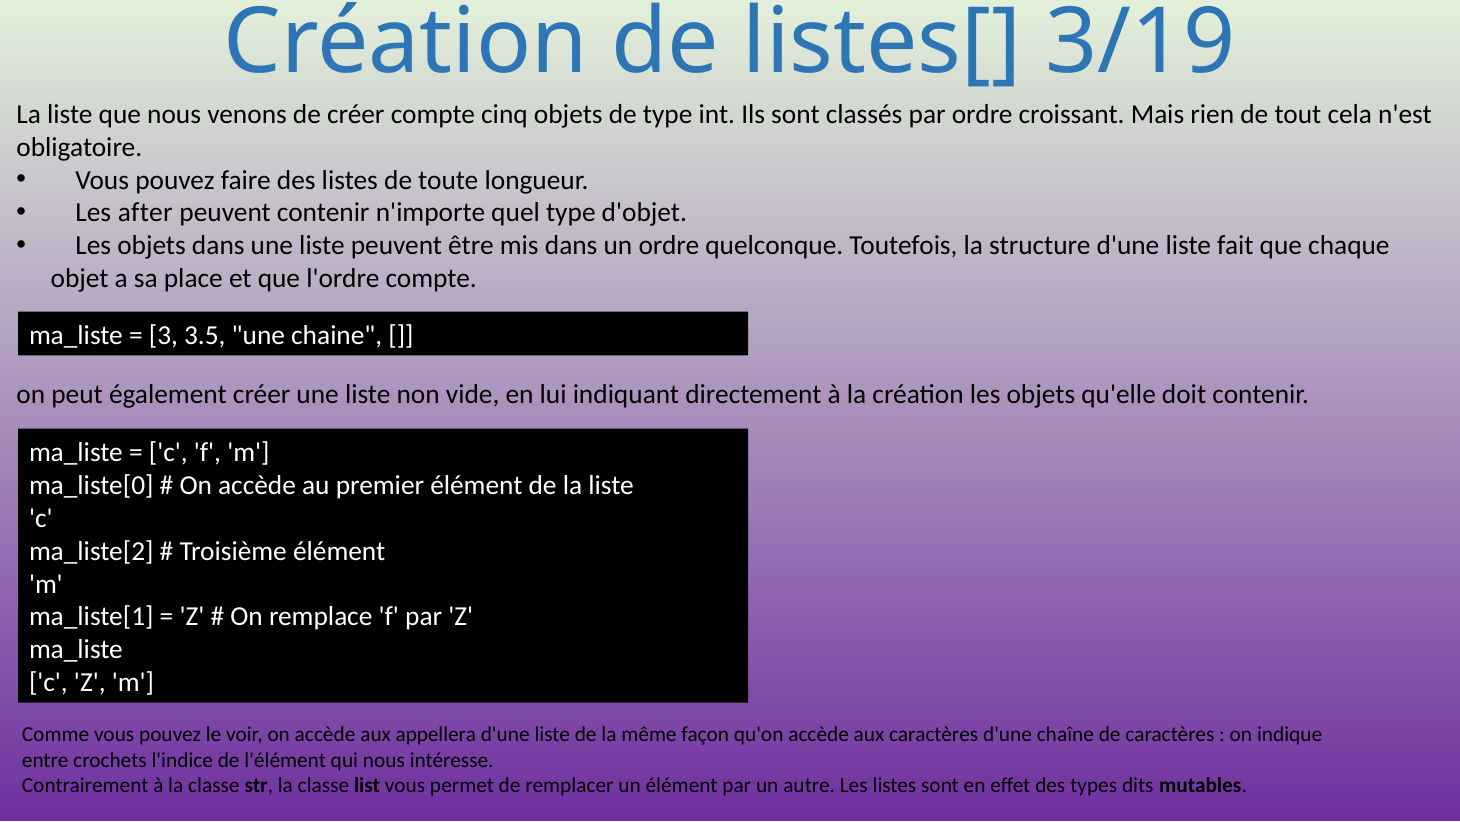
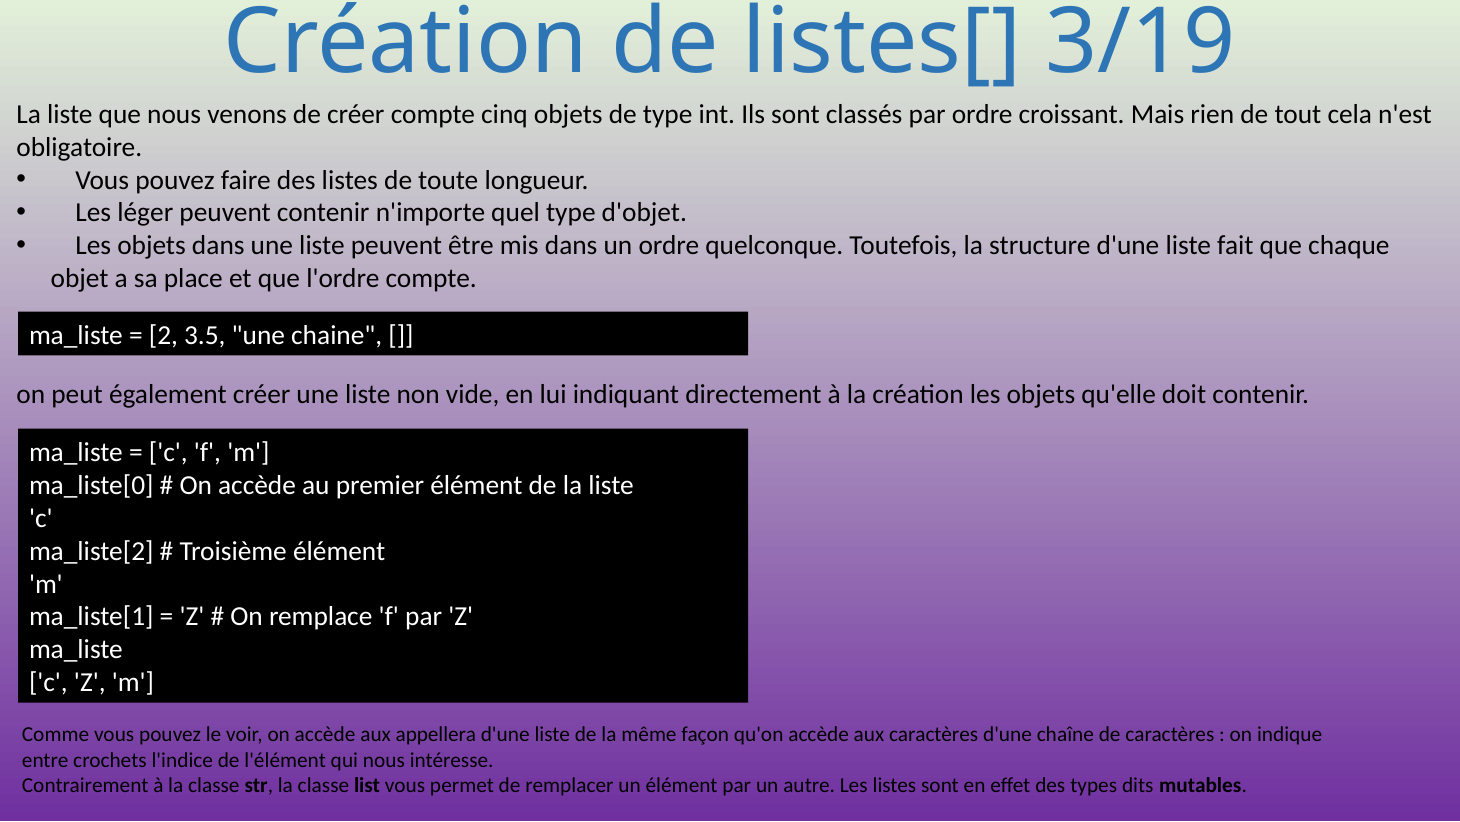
after: after -> léger
3: 3 -> 2
